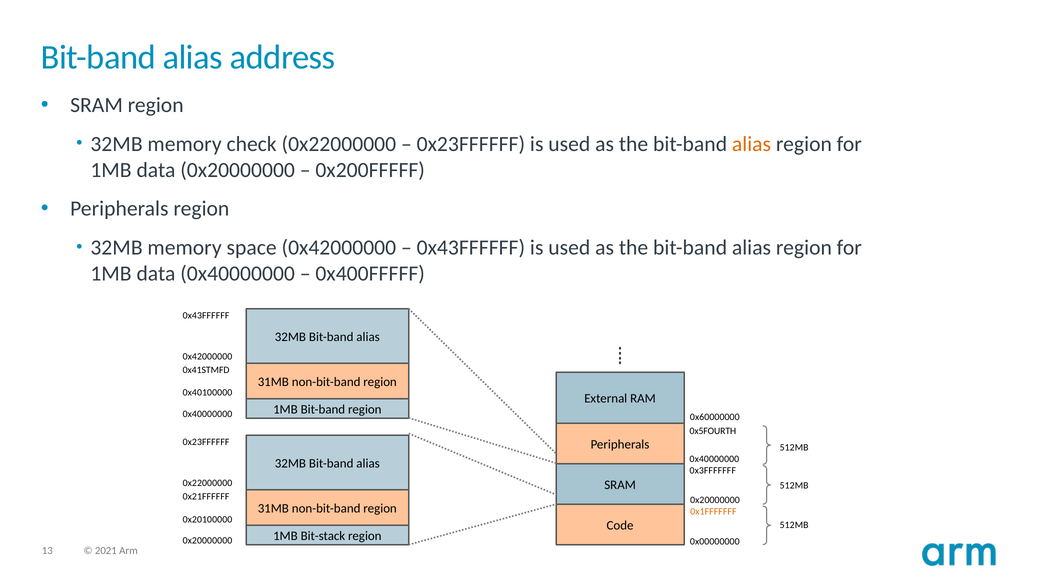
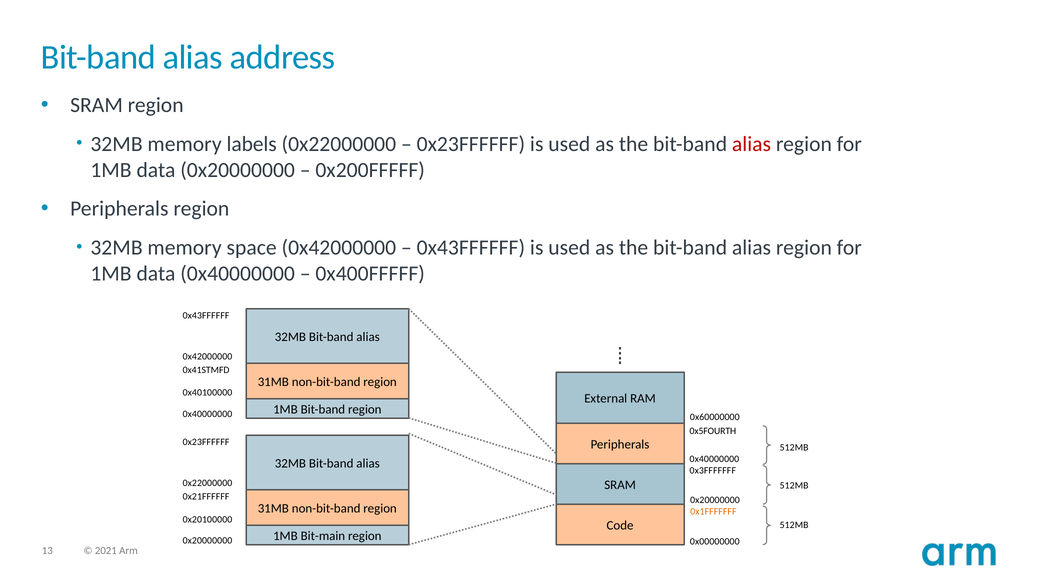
check: check -> labels
alias at (752, 144) colour: orange -> red
Bit-stack: Bit-stack -> Bit-main
